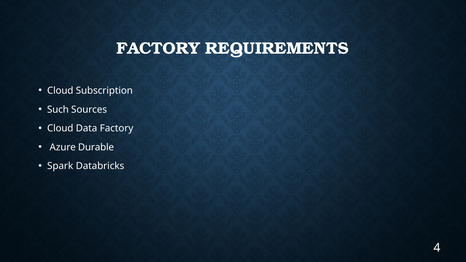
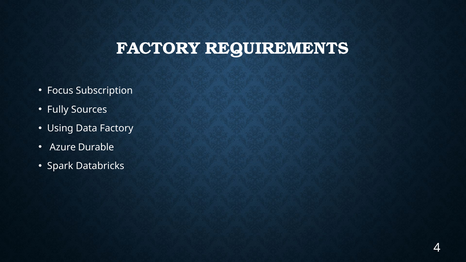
Cloud at (60, 91): Cloud -> Focus
Such: Such -> Fully
Cloud at (60, 128): Cloud -> Using
